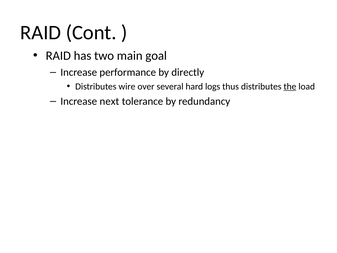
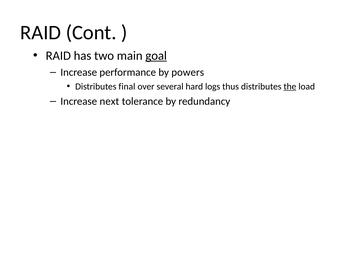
goal underline: none -> present
directly: directly -> powers
wire: wire -> final
